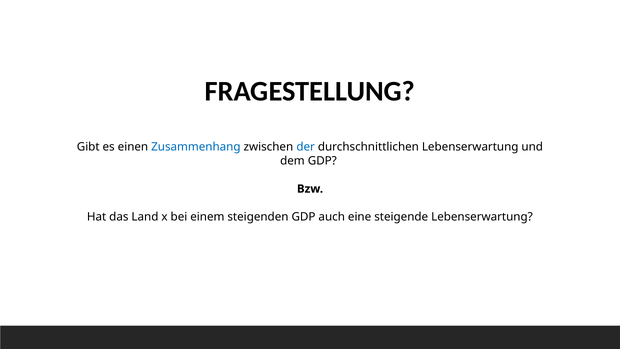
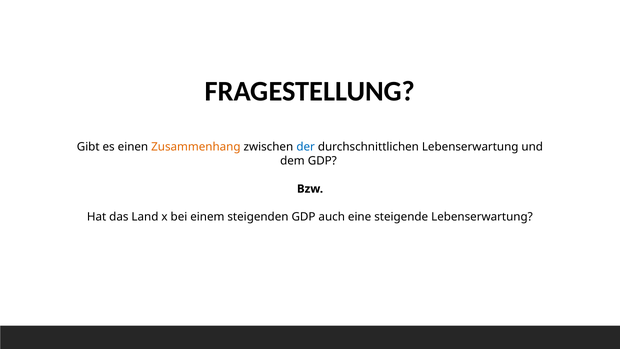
Zusammenhang colour: blue -> orange
